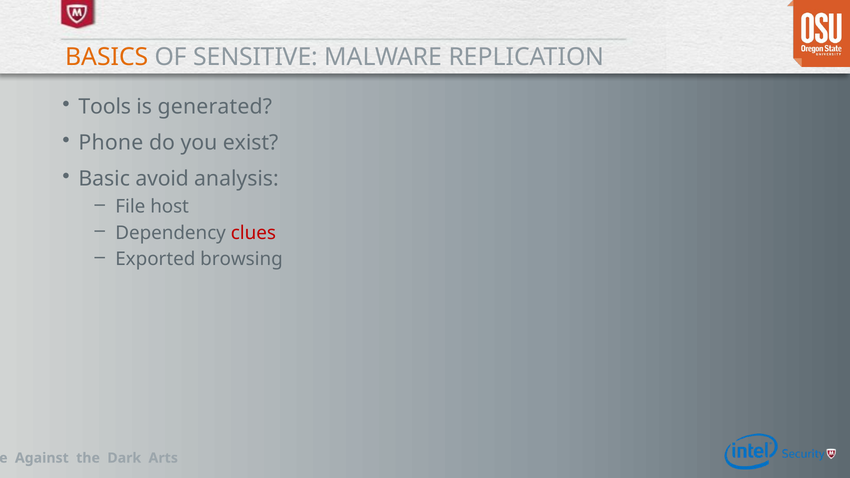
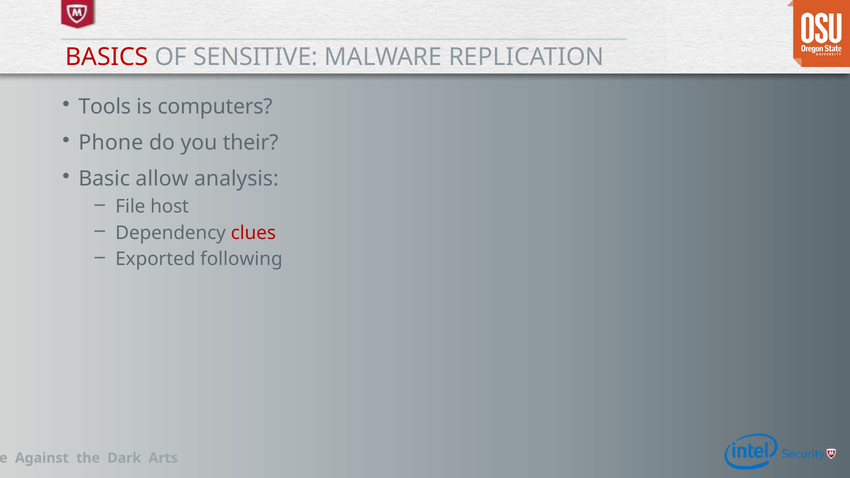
BASICS colour: orange -> red
generated: generated -> computers
exist: exist -> their
avoid: avoid -> allow
browsing: browsing -> following
